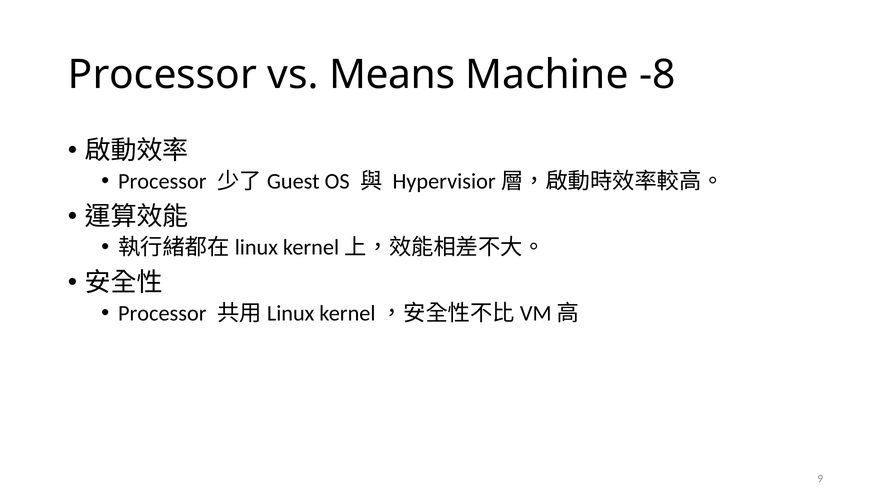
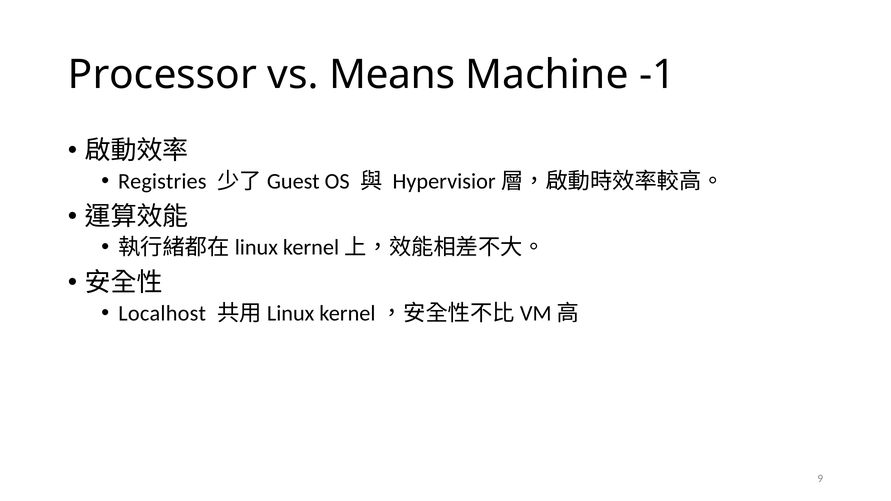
-8: -8 -> -1
Processor at (162, 181): Processor -> Registries
Processor at (162, 313): Processor -> Localhost
